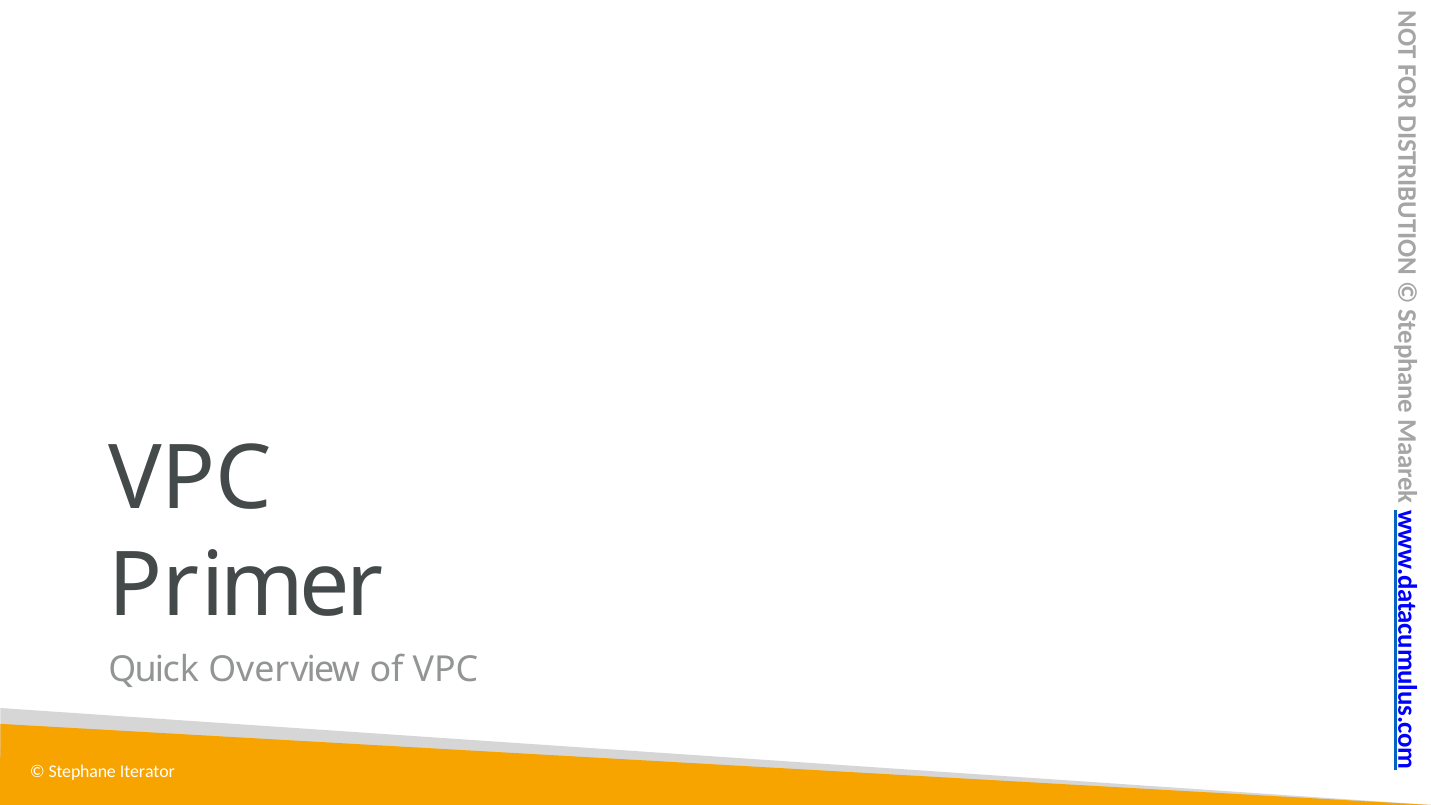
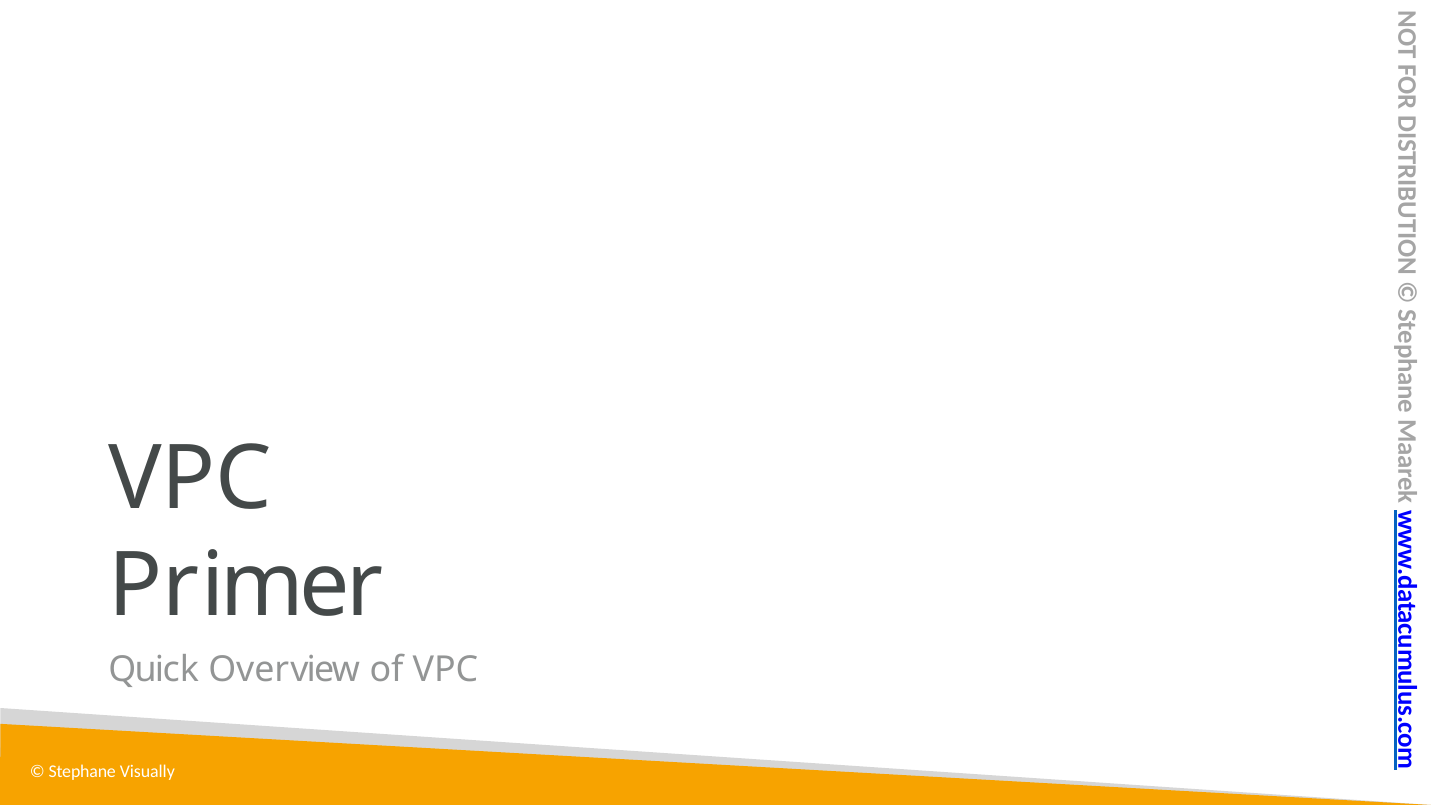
Iterator: Iterator -> Visually
